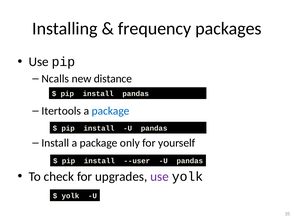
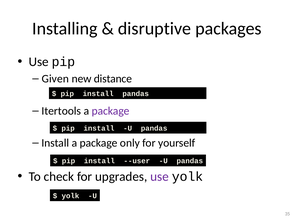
frequency: frequency -> disruptive
Ncalls: Ncalls -> Given
package at (111, 111) colour: blue -> purple
